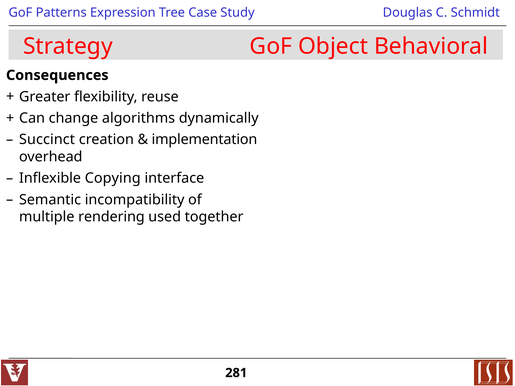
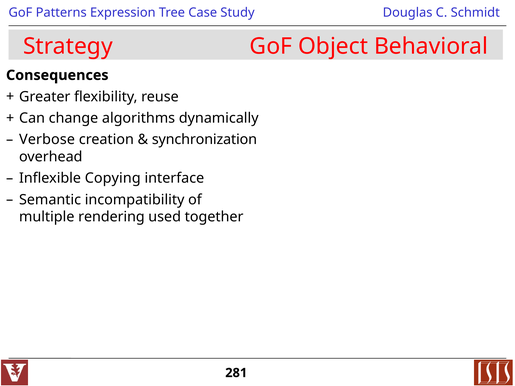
Succinct: Succinct -> Verbose
implementation: implementation -> synchronization
